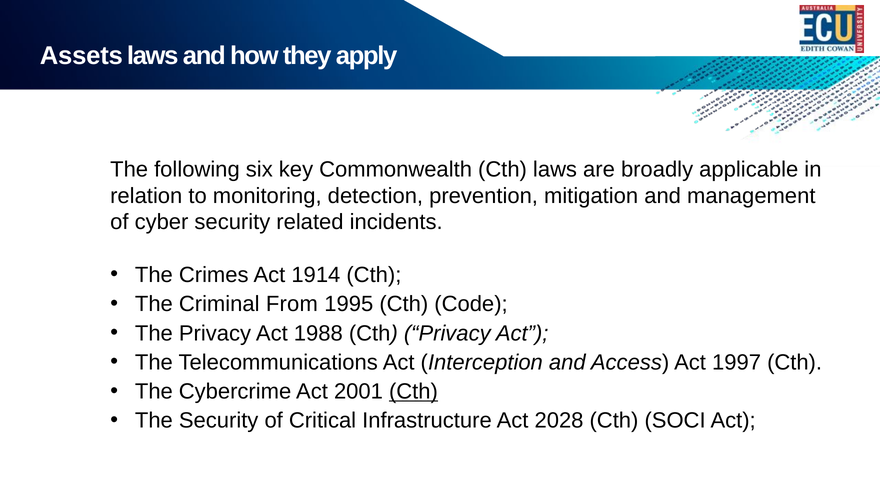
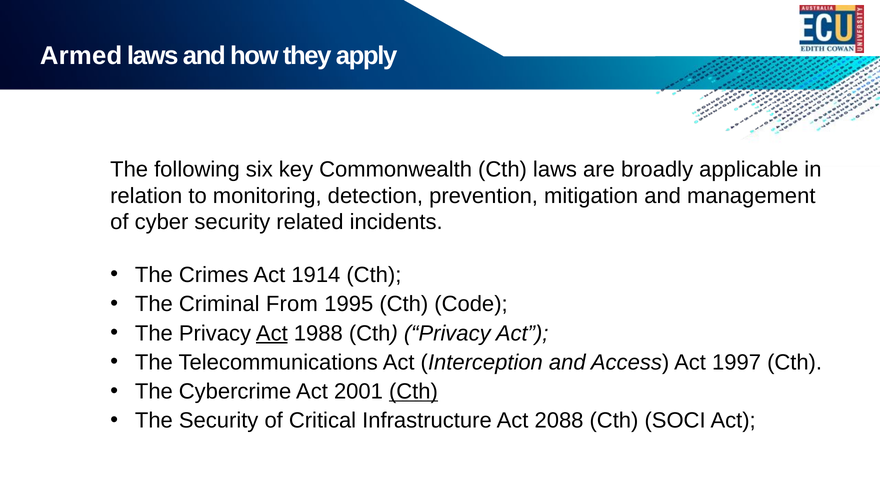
Assets: Assets -> Armed
Act at (272, 333) underline: none -> present
2028: 2028 -> 2088
